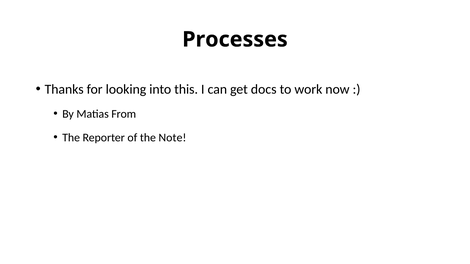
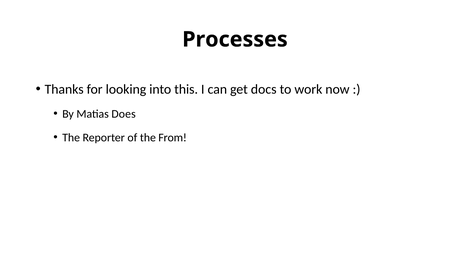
From: From -> Does
Note: Note -> From
